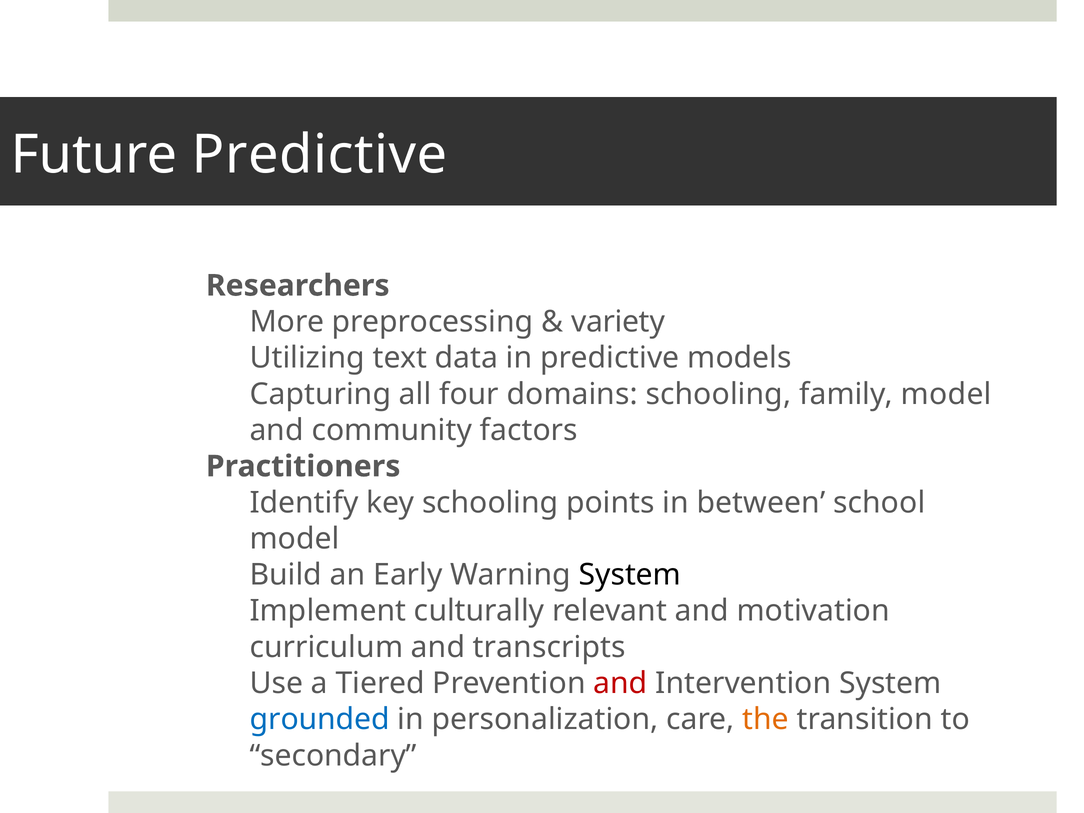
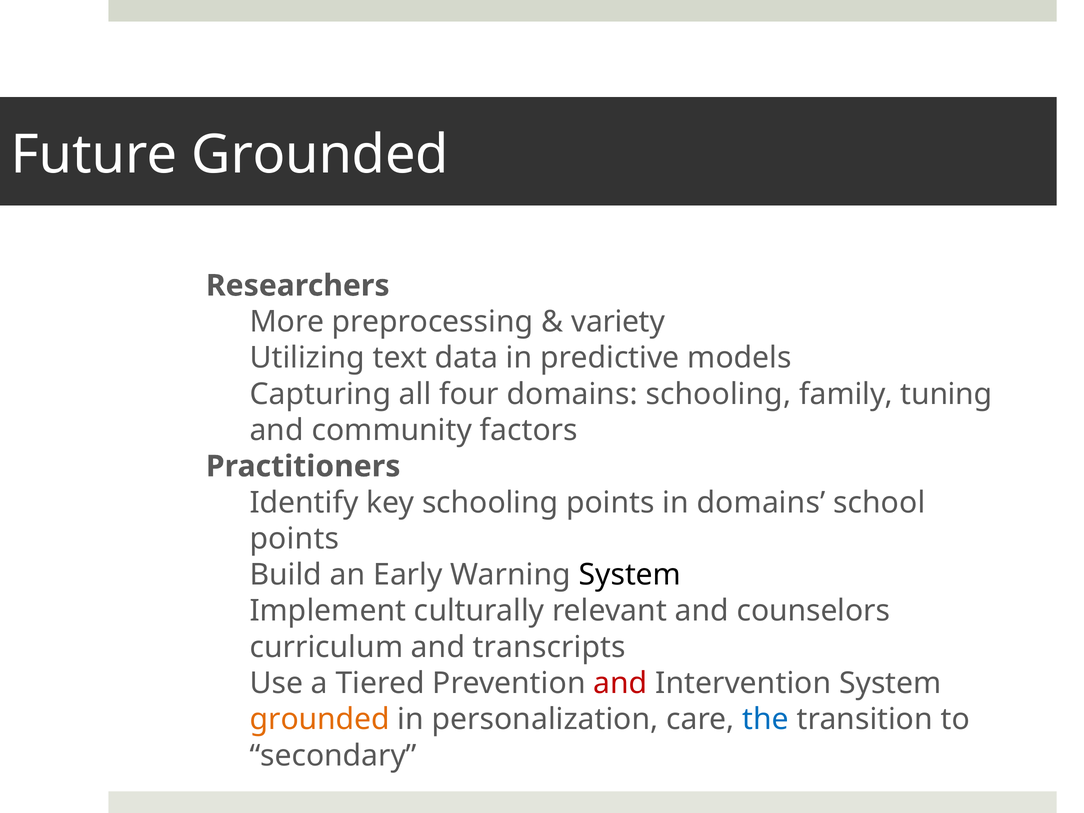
Future Predictive: Predictive -> Grounded
family model: model -> tuning
in between: between -> domains
model at (294, 539): model -> points
motivation: motivation -> counselors
grounded at (320, 719) colour: blue -> orange
the colour: orange -> blue
